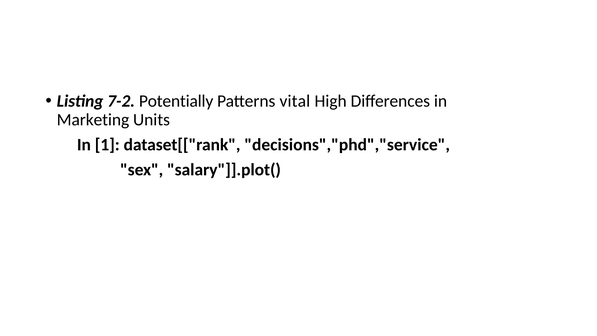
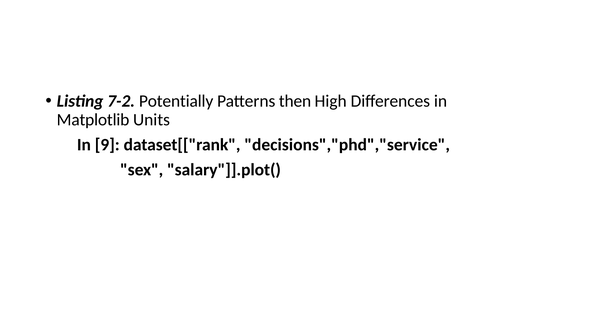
vital: vital -> then
Marketing: Marketing -> Matplotlib
1: 1 -> 9
